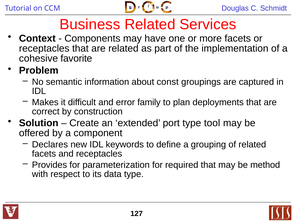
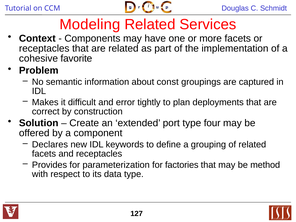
Business: Business -> Modeling
family: family -> tightly
tool: tool -> four
required: required -> factories
